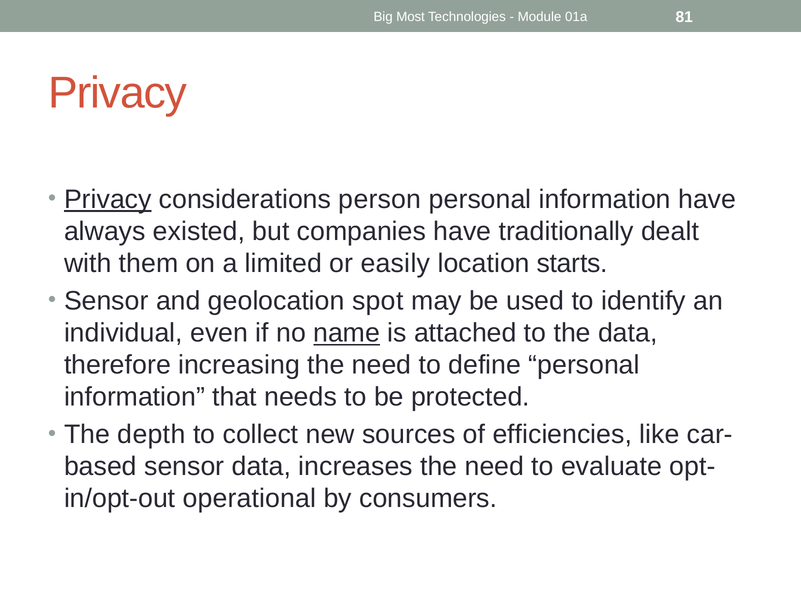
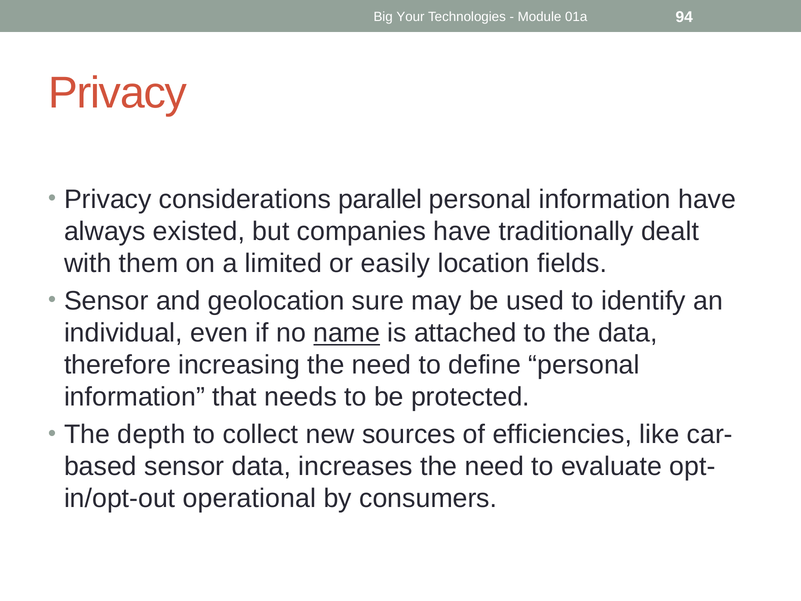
Most: Most -> Your
81: 81 -> 94
Privacy at (108, 199) underline: present -> none
person: person -> parallel
starts: starts -> fields
spot: spot -> sure
